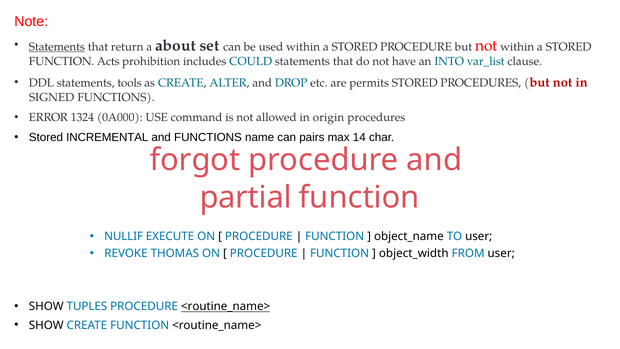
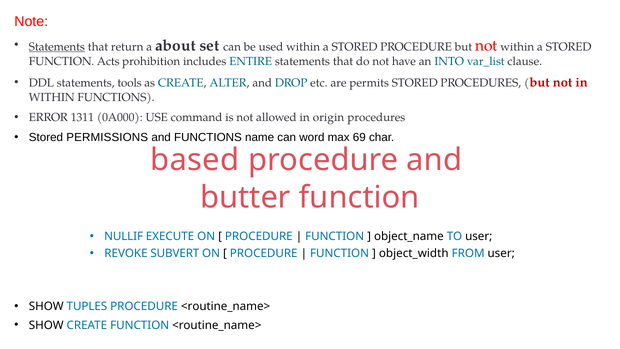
COULD: COULD -> ENTIRE
SIGNED at (52, 97): SIGNED -> WITHIN
1324: 1324 -> 1311
INCREMENTAL: INCREMENTAL -> PERMISSIONS
pairs: pairs -> word
14: 14 -> 69
forgot: forgot -> based
partial: partial -> butter
THOMAS: THOMAS -> SUBVERT
<routine_name> at (226, 306) underline: present -> none
